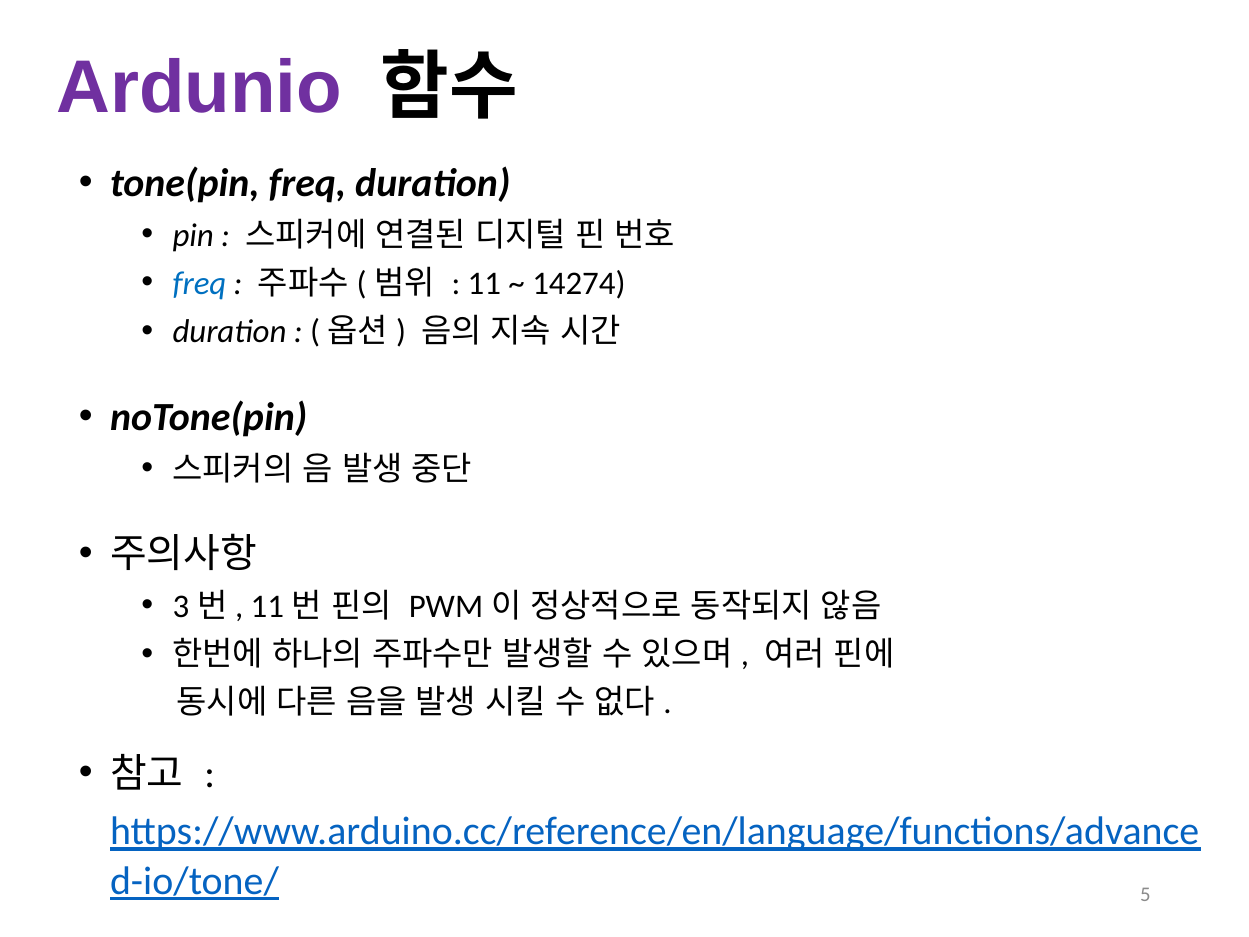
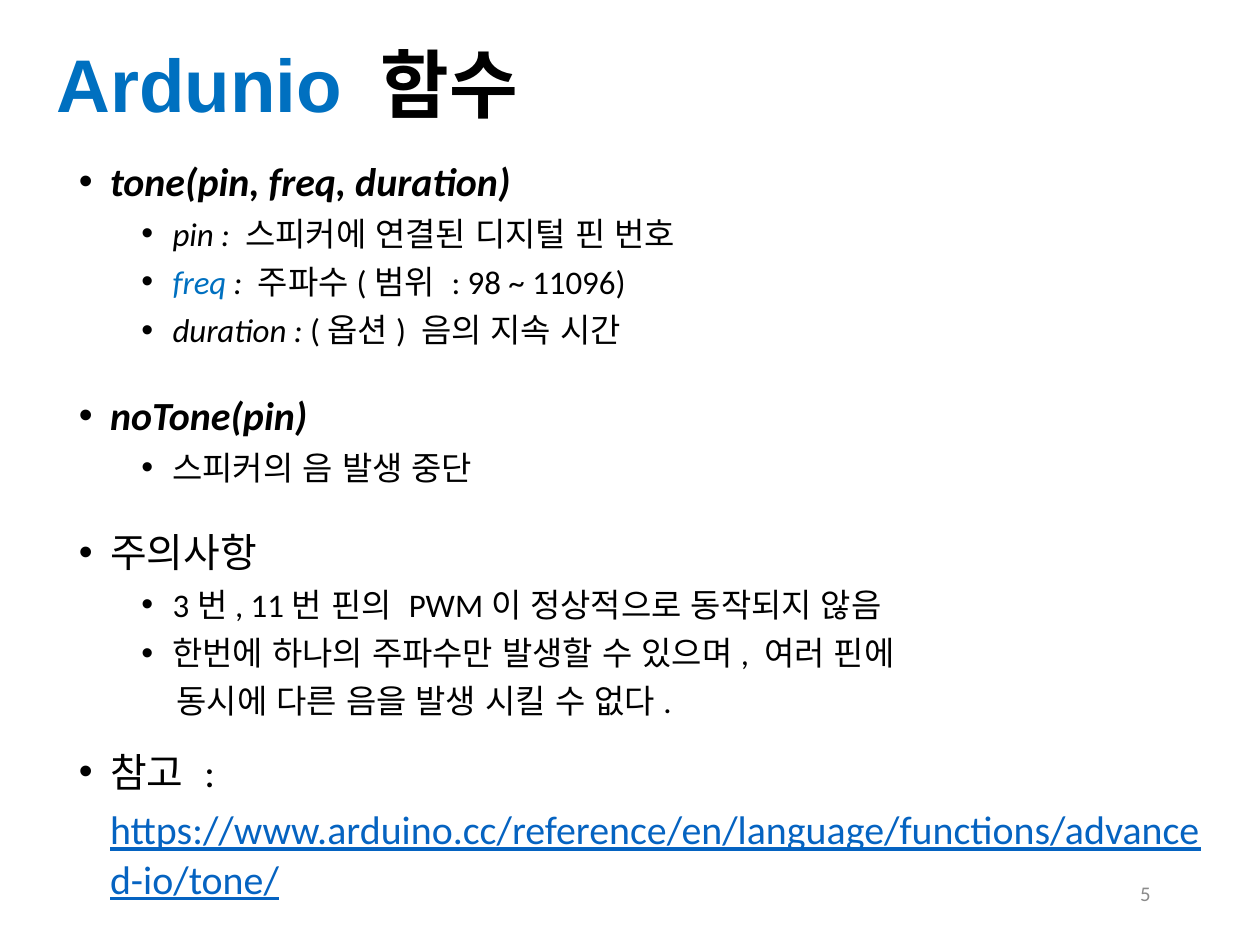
Ardunio colour: purple -> blue
11: 11 -> 98
14274: 14274 -> 11096
